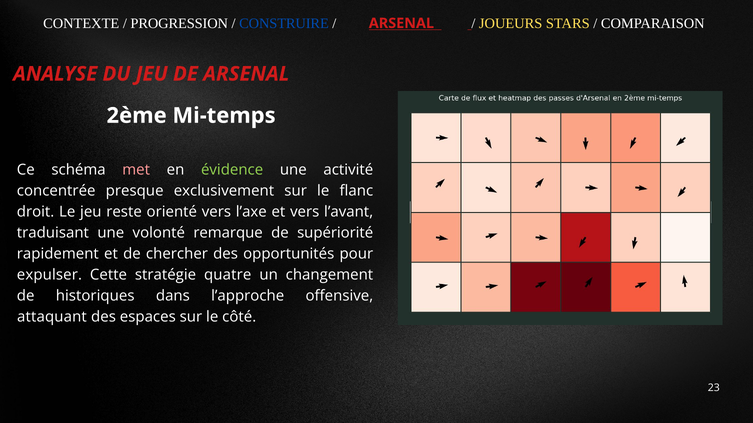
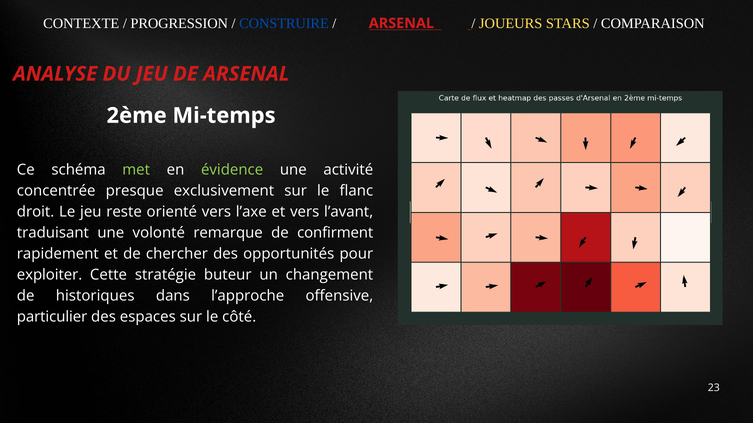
met colour: pink -> light green
supériorité: supériorité -> confirment
expulser: expulser -> exploiter
quatre: quatre -> buteur
attaquant: attaquant -> particulier
